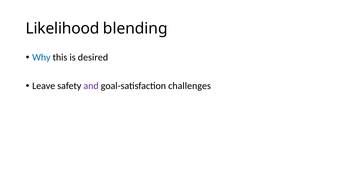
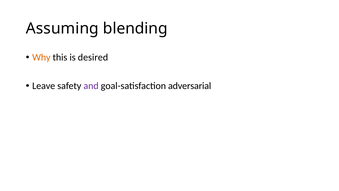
Likelihood: Likelihood -> Assuming
Why colour: blue -> orange
challenges: challenges -> adversarial
